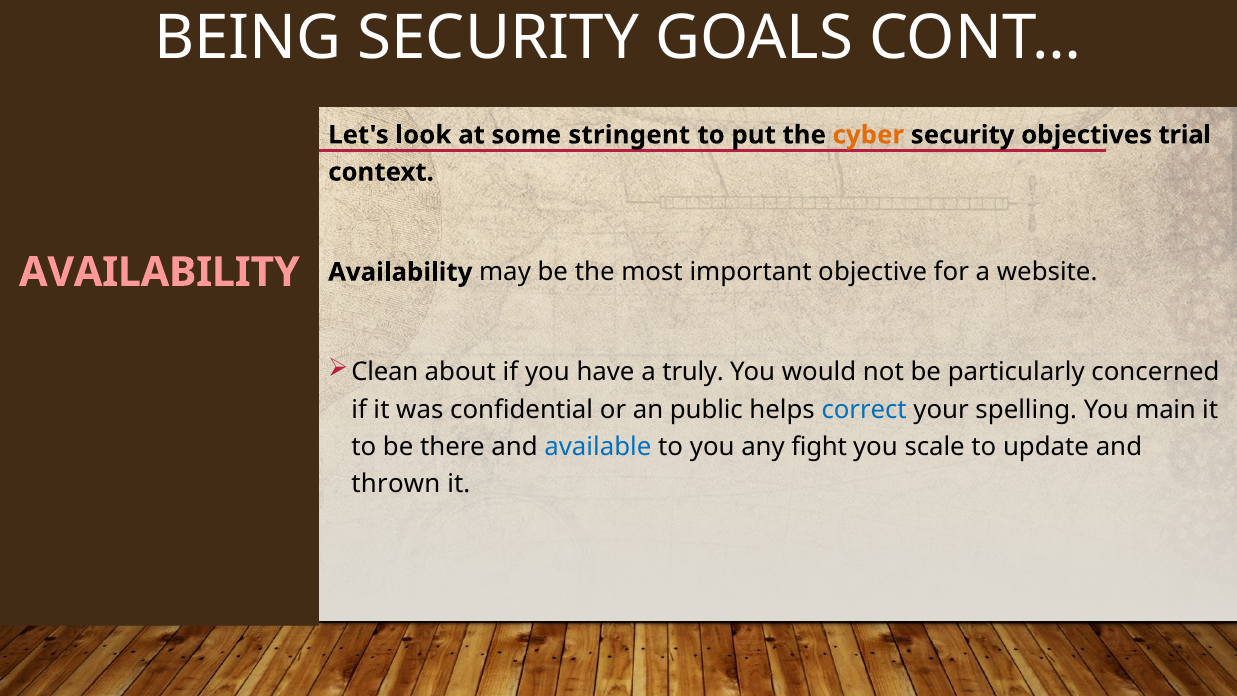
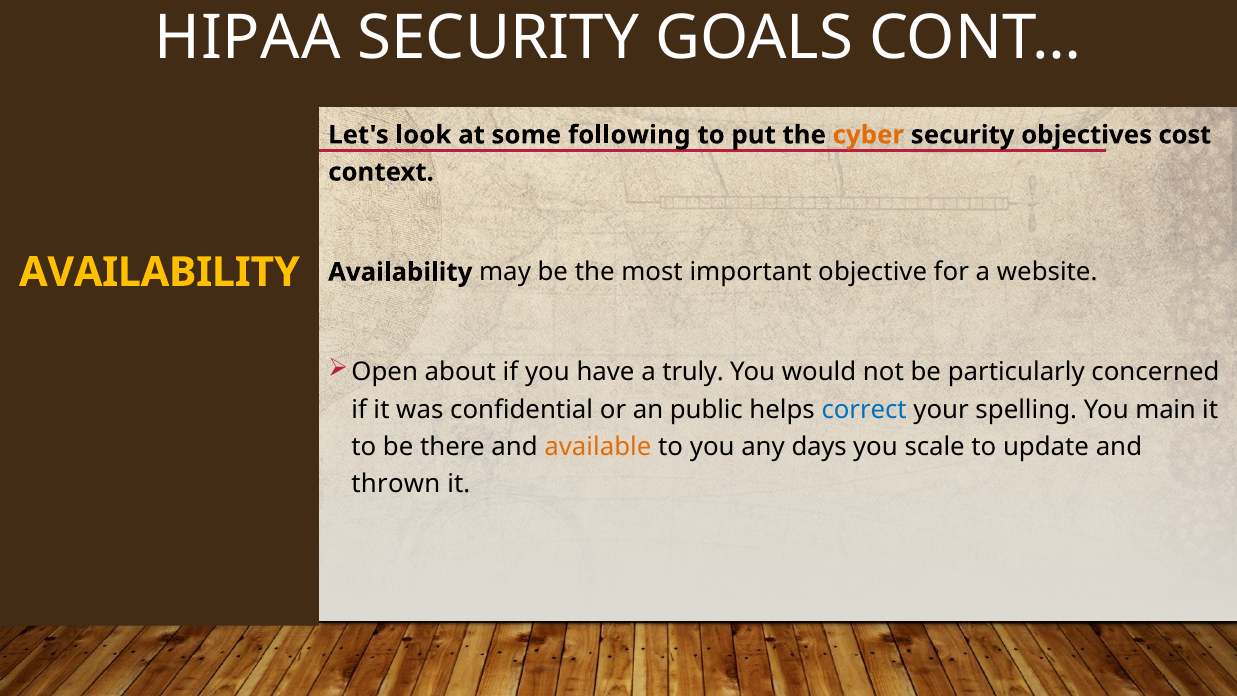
BEING: BEING -> HIPAA
stringent: stringent -> following
trial: trial -> cost
AVAILABILITY at (159, 272) colour: pink -> yellow
Clean: Clean -> Open
available colour: blue -> orange
fight: fight -> days
